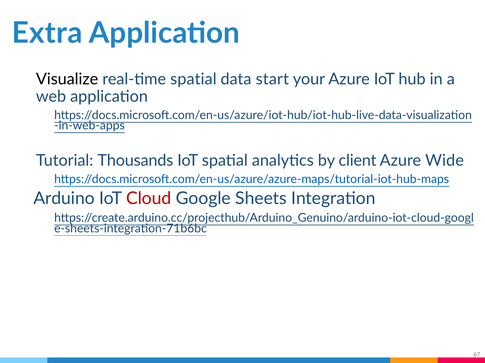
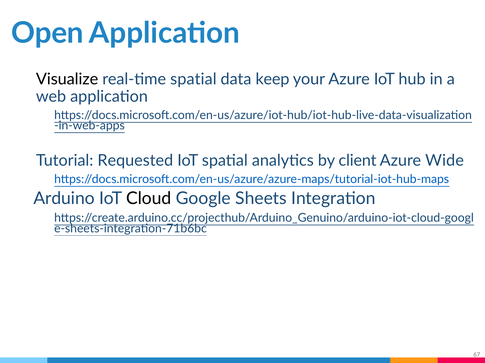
Extra: Extra -> Open
start: start -> keep
Thousands: Thousands -> Requested
Cloud colour: red -> black
